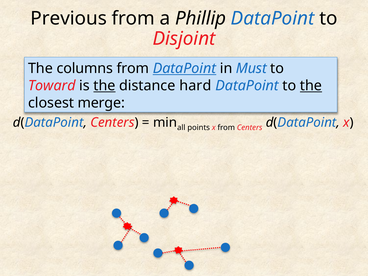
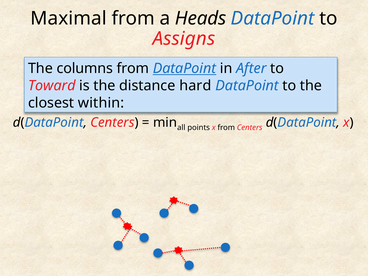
Previous: Previous -> Maximal
Phillip: Phillip -> Heads
Disjoint: Disjoint -> Assigns
Must: Must -> After
the at (104, 86) underline: present -> none
the at (311, 86) underline: present -> none
merge: merge -> within
